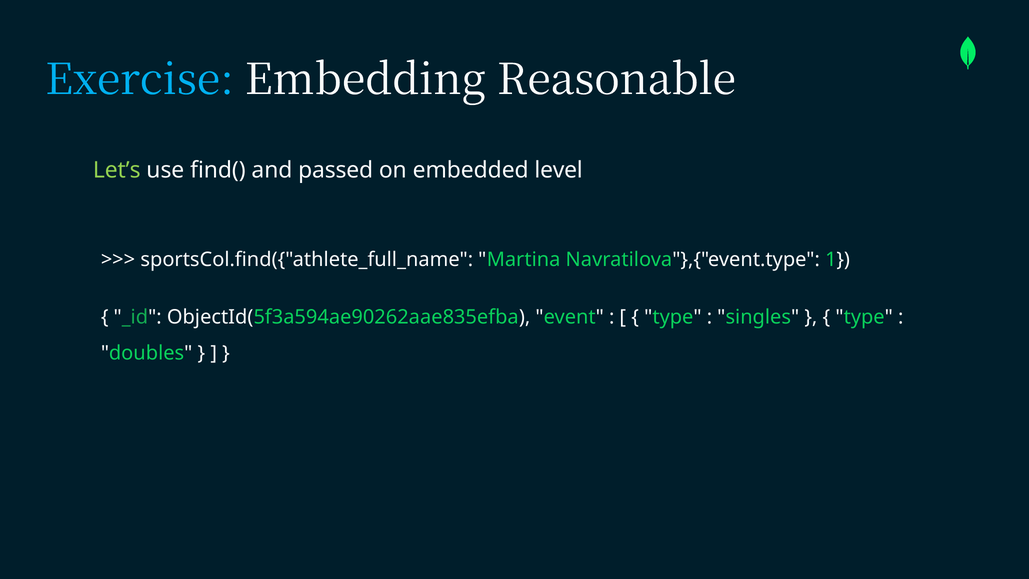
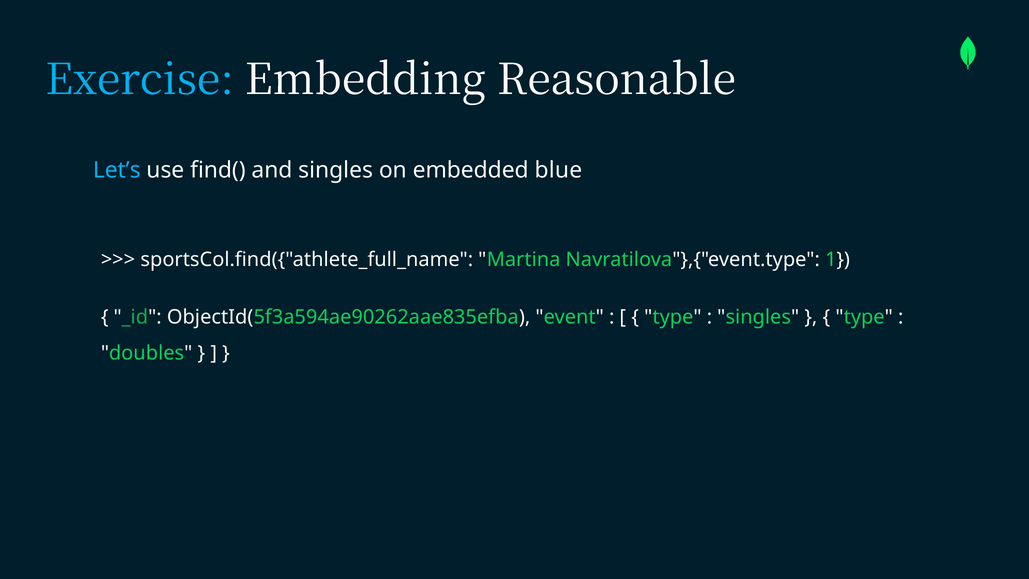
Let’s colour: light green -> light blue
and passed: passed -> singles
level: level -> blue
